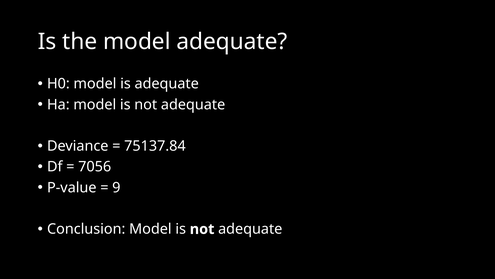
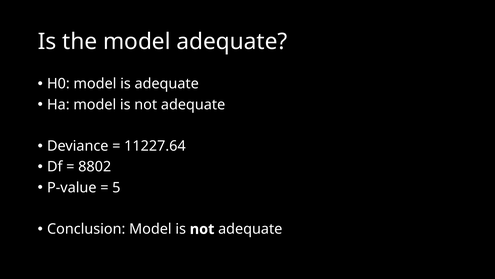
75137.84: 75137.84 -> 11227.64
7056: 7056 -> 8802
9: 9 -> 5
